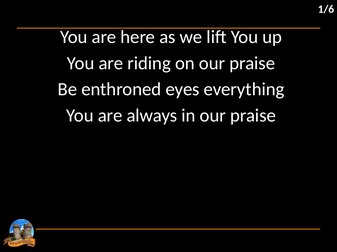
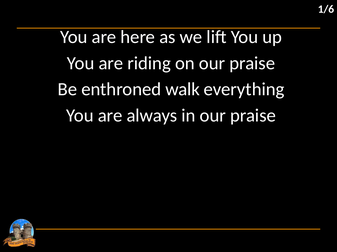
eyes: eyes -> walk
